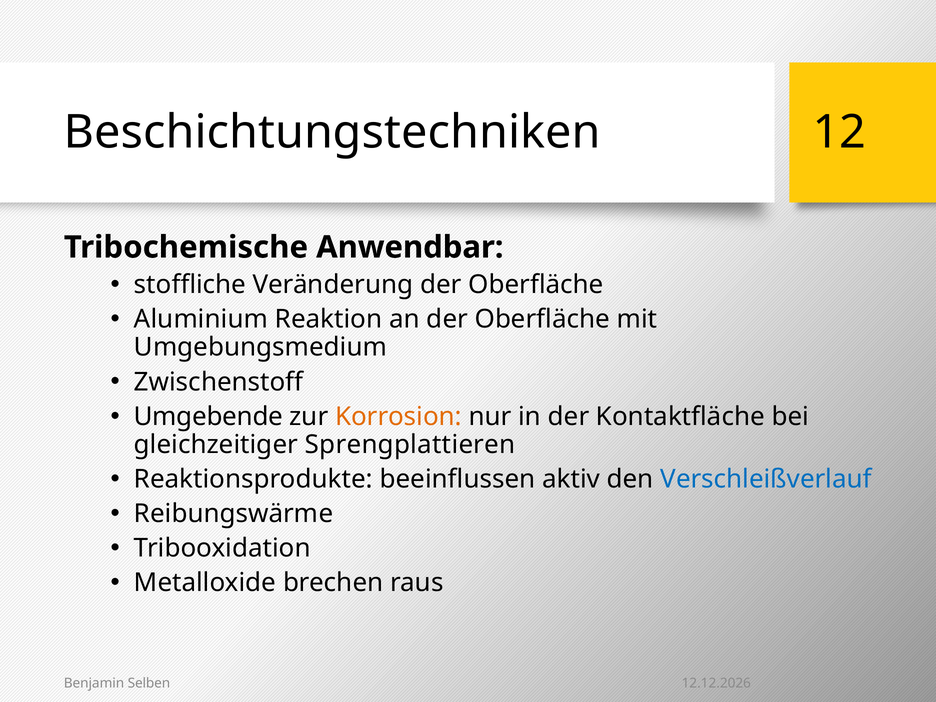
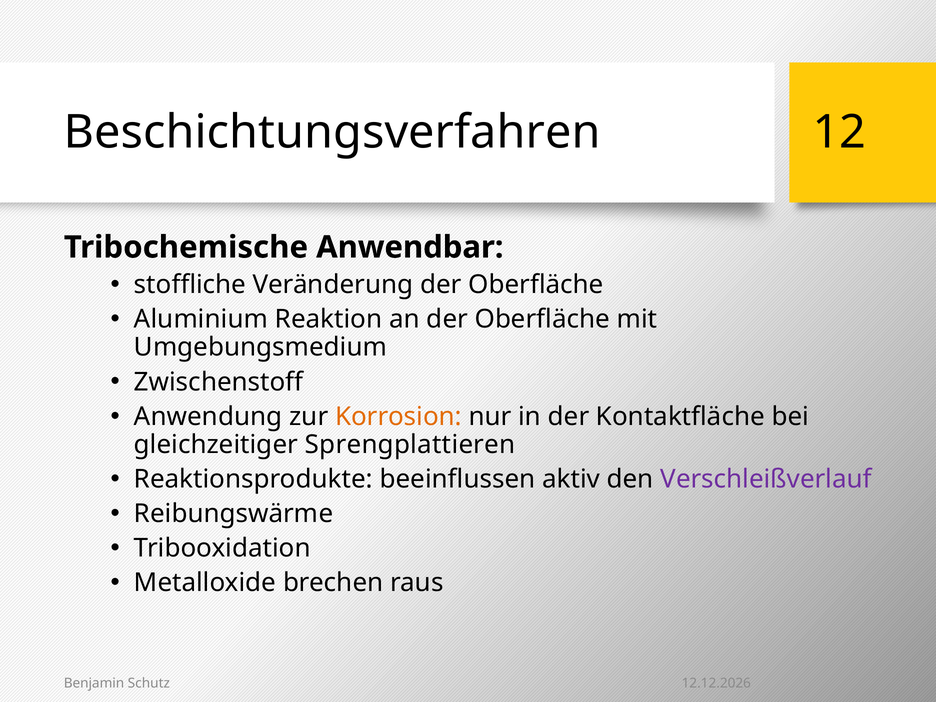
Beschichtungstechniken: Beschichtungstechniken -> Beschichtungsverfahren
Umgebende: Umgebende -> Anwendung
Verschleißverlauf colour: blue -> purple
Selben: Selben -> Schutz
